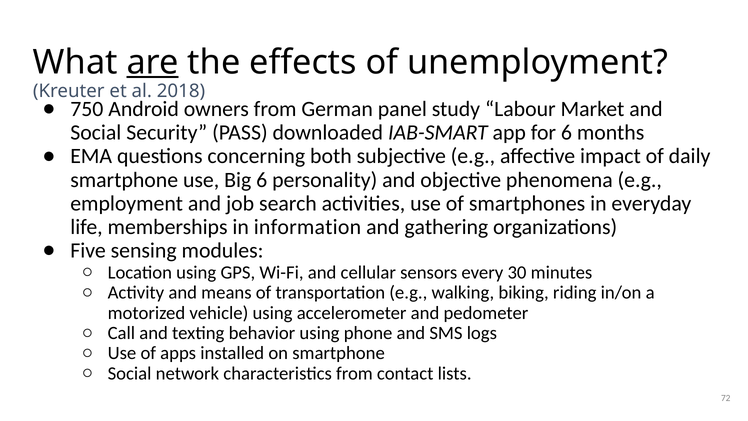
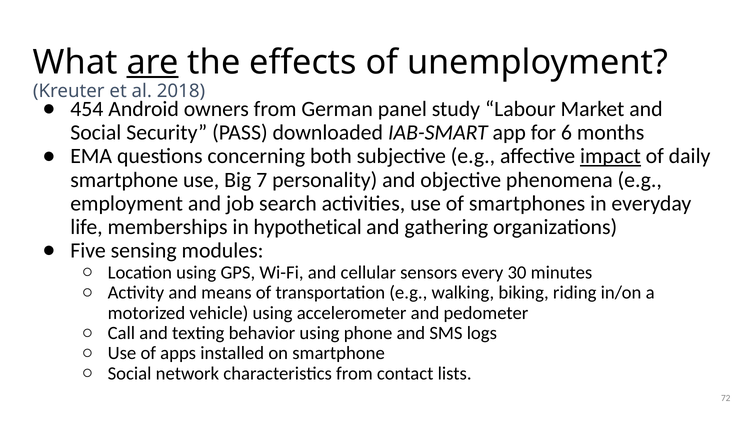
750: 750 -> 454
impact underline: none -> present
Big 6: 6 -> 7
information: information -> hypothetical
